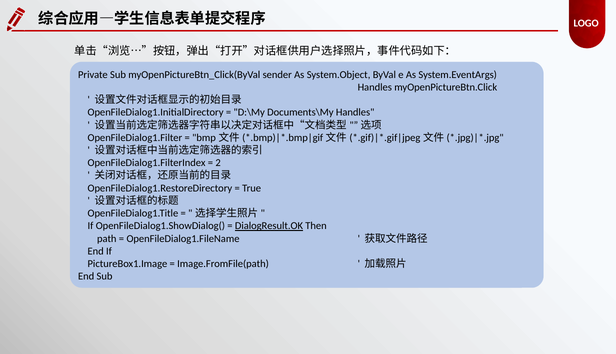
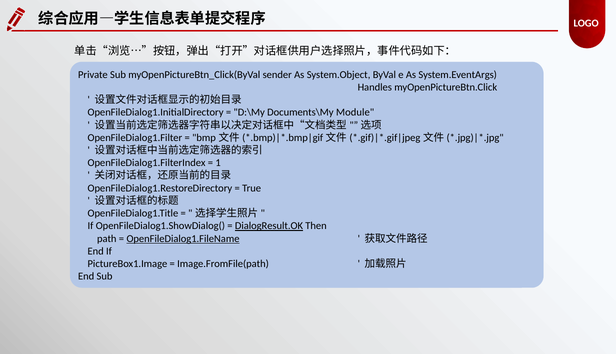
Documents\My Handles: Handles -> Module
2: 2 -> 1
OpenFileDialog1.FileName underline: none -> present
